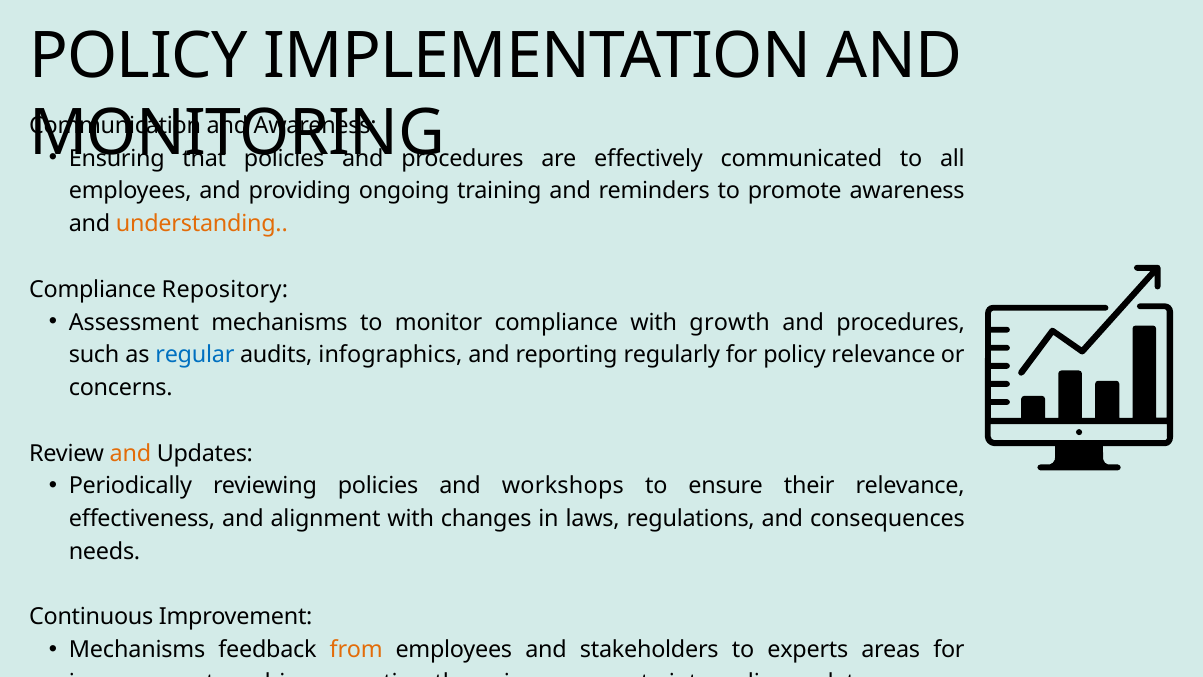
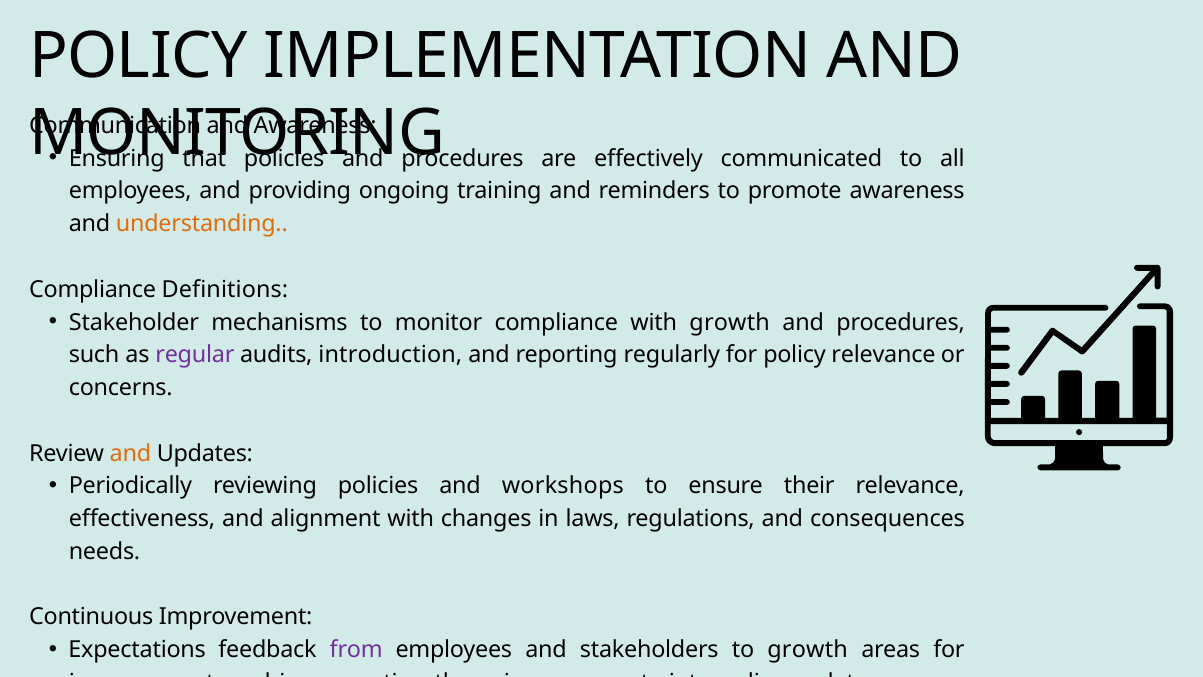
Repository: Repository -> Definitions
Assessment: Assessment -> Stakeholder
regular colour: blue -> purple
infographics: infographics -> introduction
Mechanisms at (137, 650): Mechanisms -> Expectations
from colour: orange -> purple
to experts: experts -> growth
